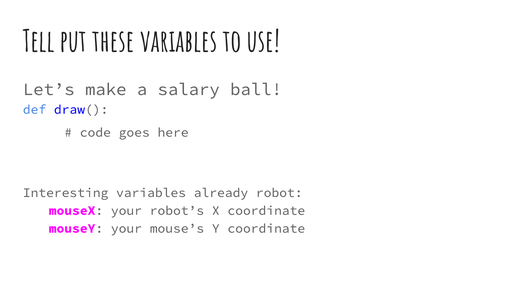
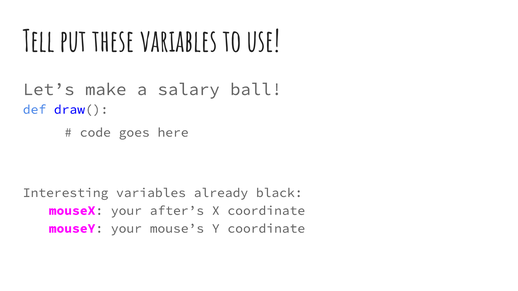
robot: robot -> black
robot’s: robot’s -> after’s
